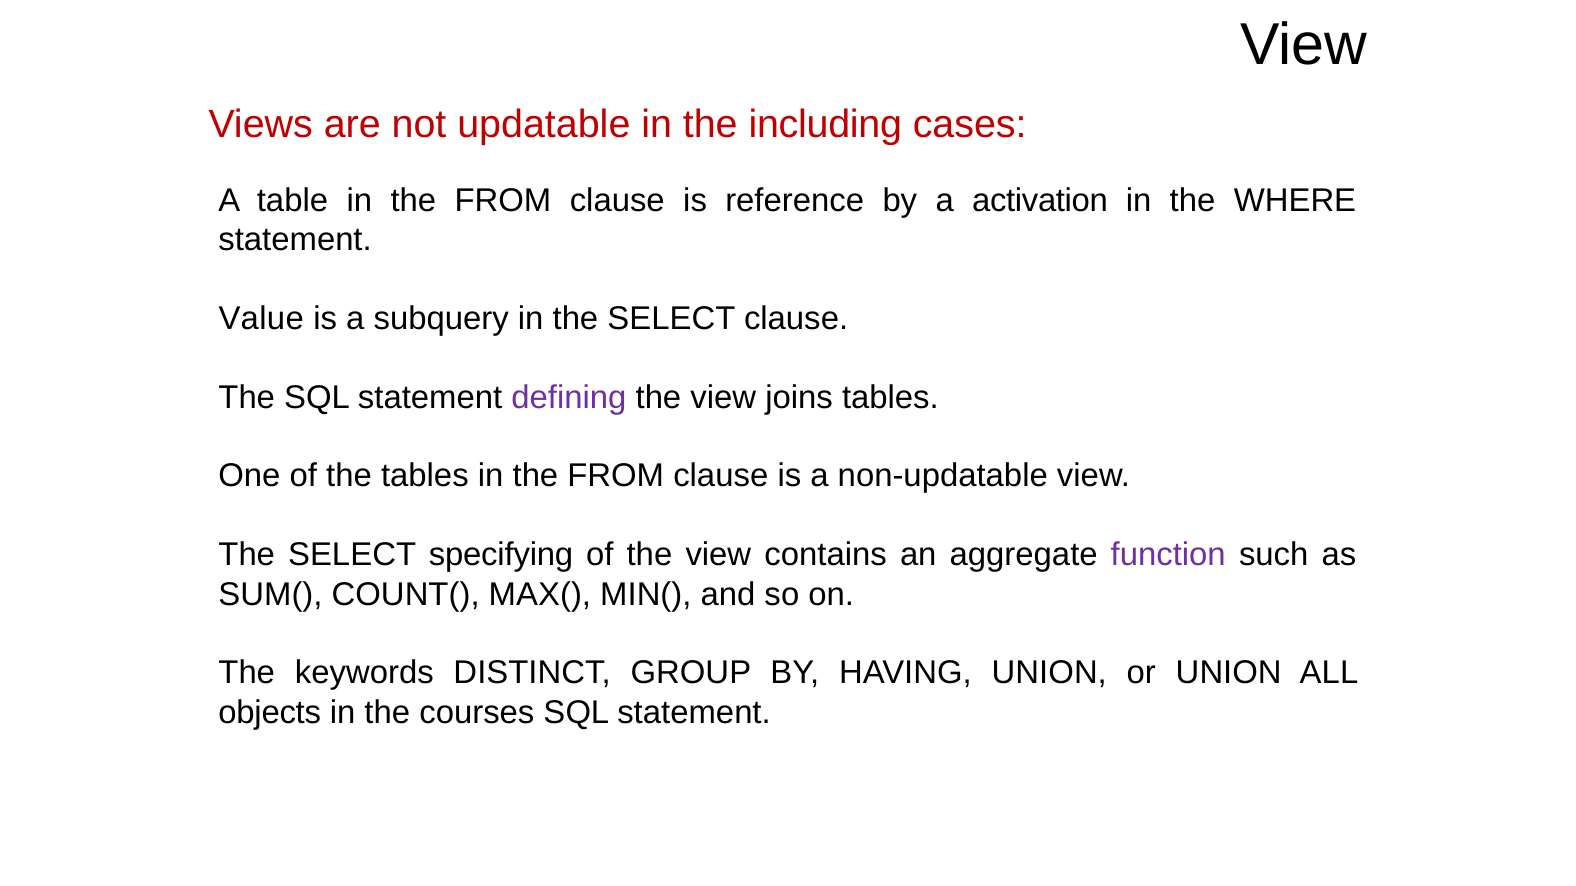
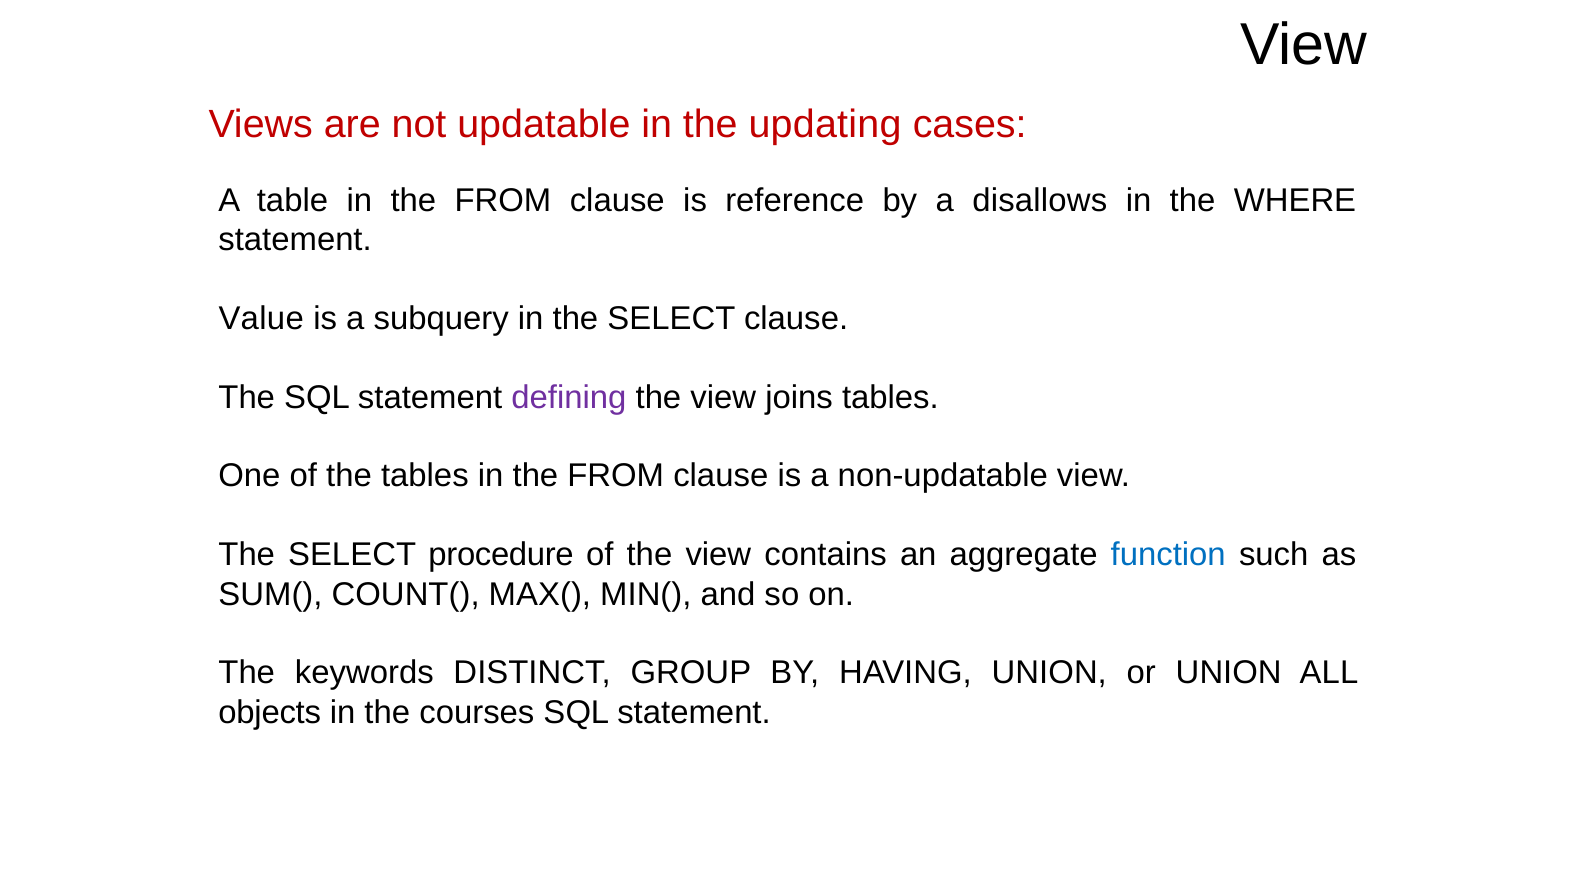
including: including -> updating
activation: activation -> disallows
specifying: specifying -> procedure
function colour: purple -> blue
